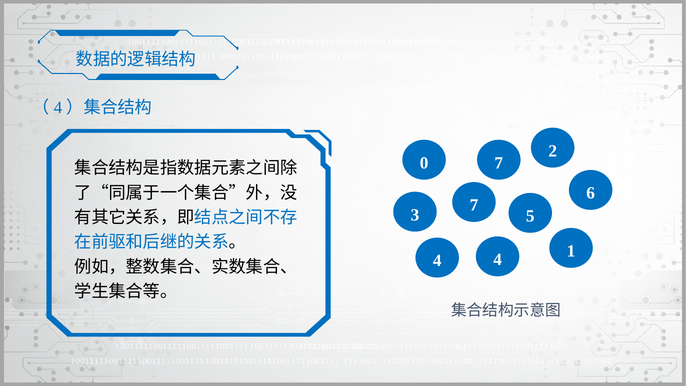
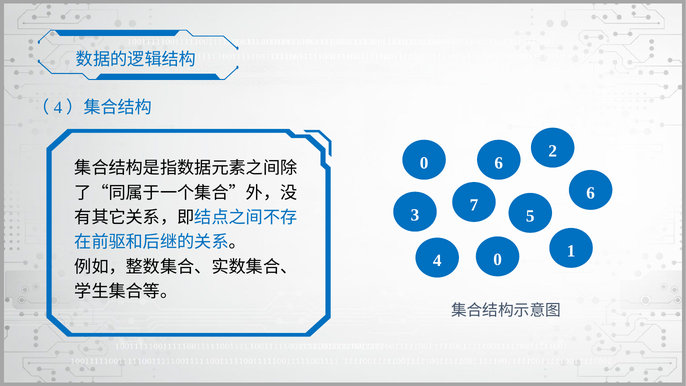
0 7: 7 -> 6
4 4: 4 -> 0
